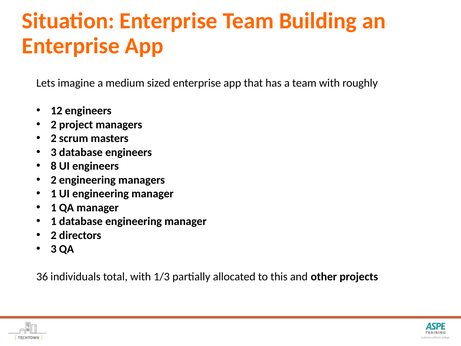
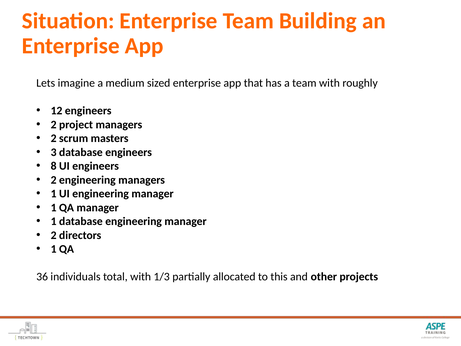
3 at (54, 249): 3 -> 1
